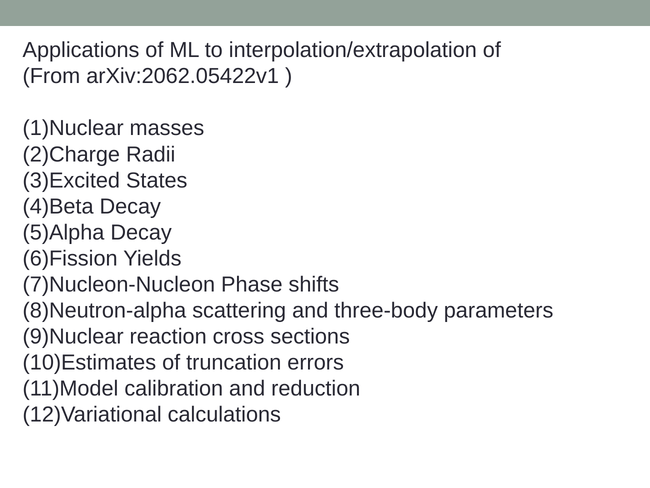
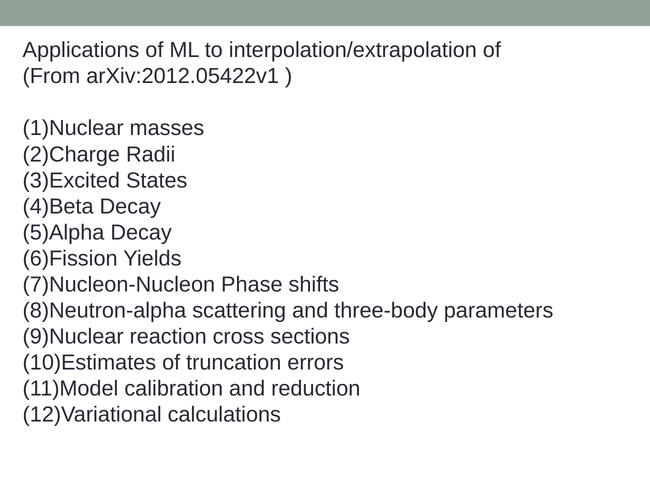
arXiv:2062.05422v1: arXiv:2062.05422v1 -> arXiv:2012.05422v1
